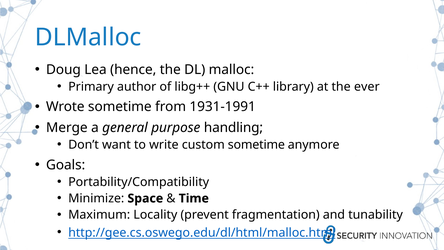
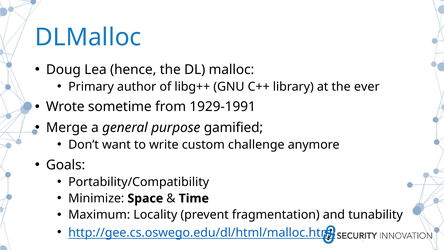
1931-1991: 1931-1991 -> 1929-1991
handling: handling -> gamified
custom sometime: sometime -> challenge
